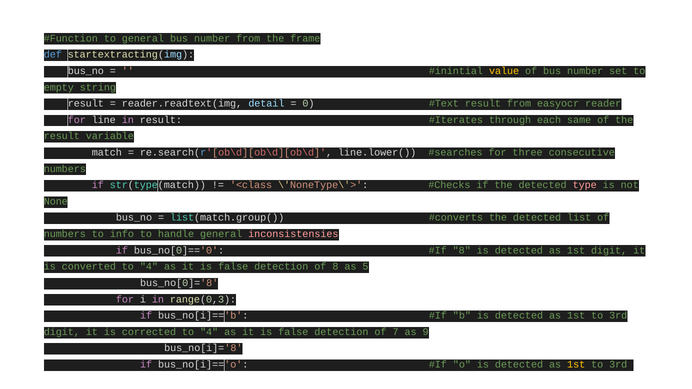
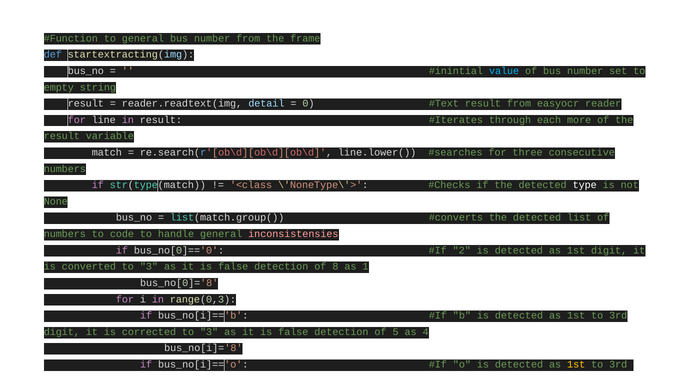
value colour: yellow -> light blue
same: same -> more
type colour: pink -> white
info: info -> code
8 at (462, 250): 8 -> 2
converted to 4: 4 -> 3
5: 5 -> 1
4 at (209, 332): 4 -> 3
7: 7 -> 5
9: 9 -> 4
